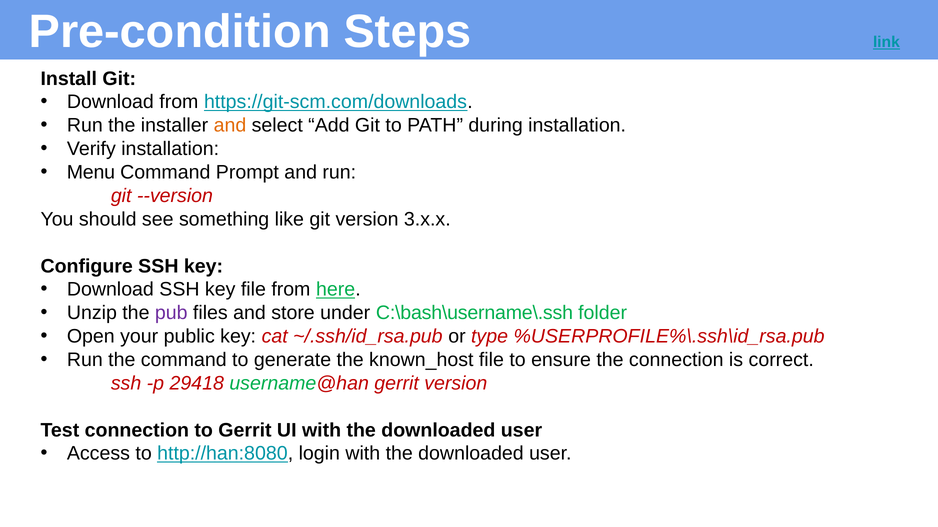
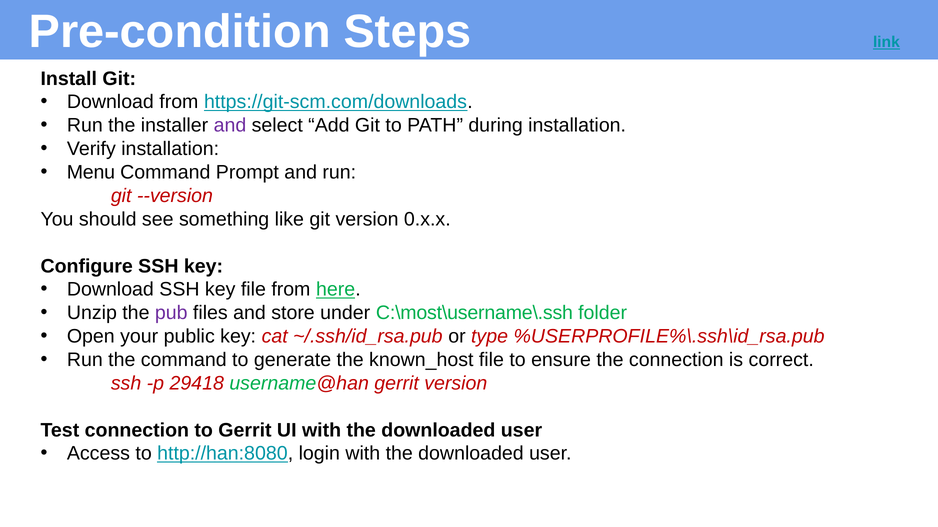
and at (230, 126) colour: orange -> purple
3.x.x: 3.x.x -> 0.x.x
C:\bash\username\.ssh: C:\bash\username\.ssh -> C:\most\username\.ssh
